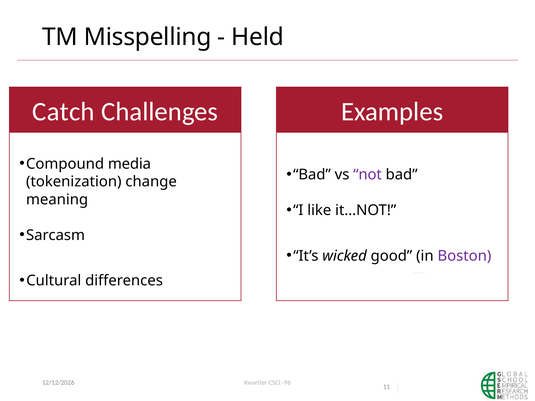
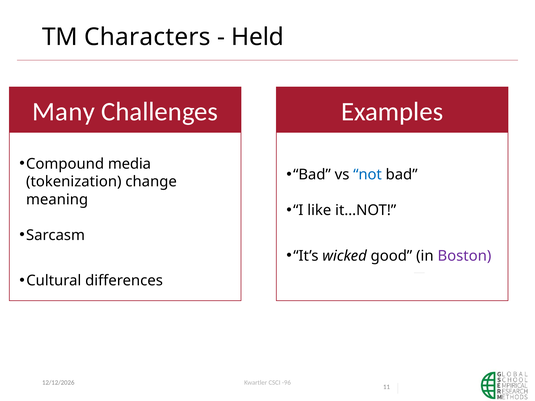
Misspelling: Misspelling -> Characters
Catch: Catch -> Many
not colour: purple -> blue
